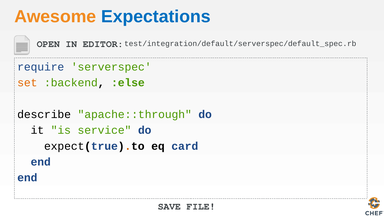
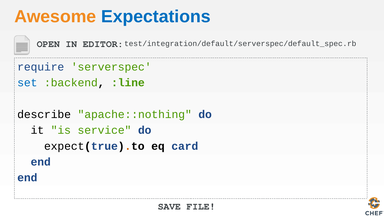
set colour: orange -> blue
:else: :else -> :line
apache::through: apache::through -> apache::nothing
